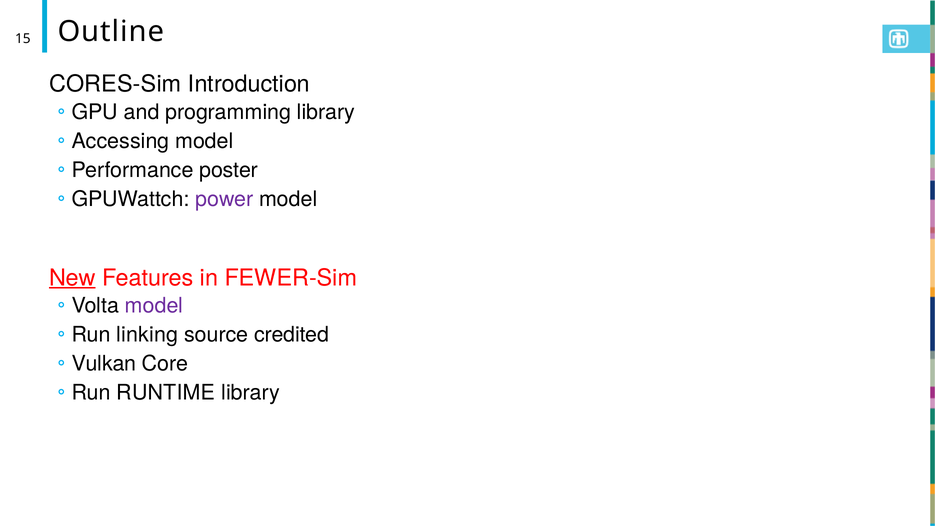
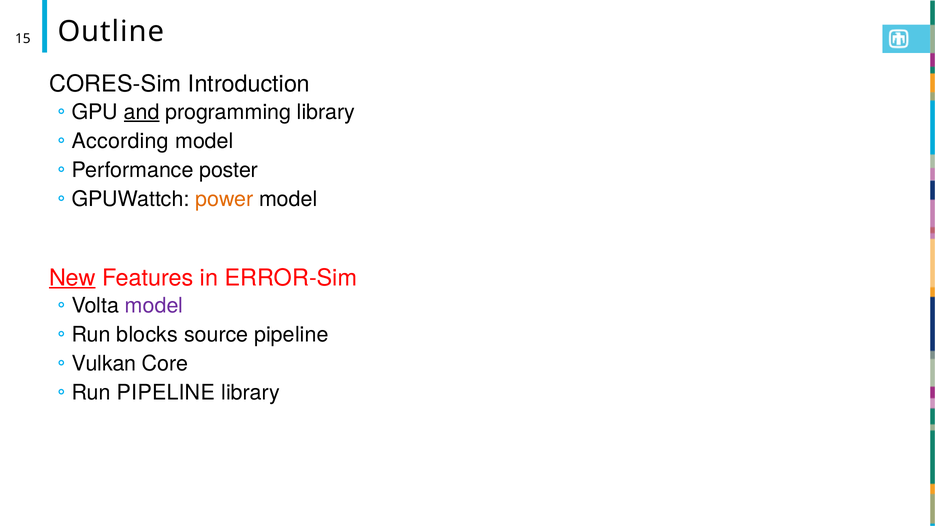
and underline: none -> present
Accessing: Accessing -> According
power colour: purple -> orange
FEWER-Sim: FEWER-Sim -> ERROR-Sim
linking: linking -> blocks
source credited: credited -> pipeline
Run RUNTIME: RUNTIME -> PIPELINE
